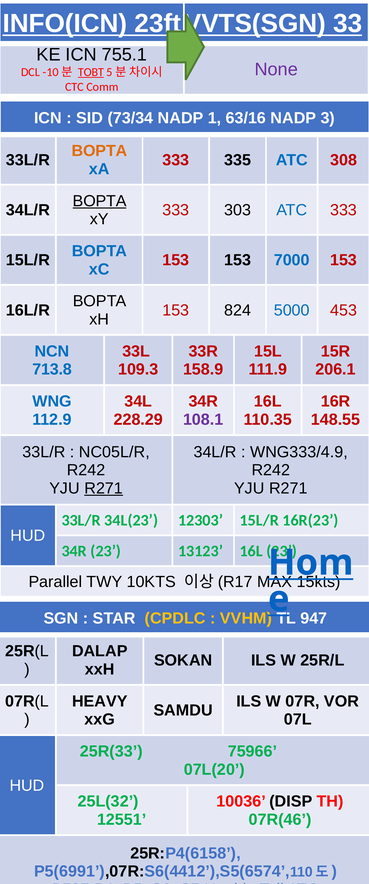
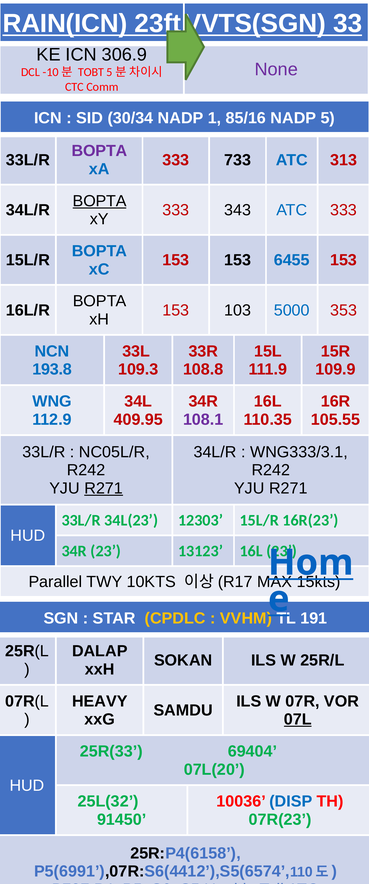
INFO(ICN: INFO(ICN -> RAIN(ICN
755.1: 755.1 -> 306.9
TOBT underline: present -> none
73/34: 73/34 -> 30/34
63/16: 63/16 -> 85/16
NADP 3: 3 -> 5
BOPTA at (99, 151) colour: orange -> purple
335: 335 -> 733
308: 308 -> 313
303: 303 -> 343
7000: 7000 -> 6455
824: 824 -> 103
453: 453 -> 353
713.8: 713.8 -> 193.8
158.9: 158.9 -> 108.8
206.1: 206.1 -> 109.9
228.29: 228.29 -> 409.95
148.55: 148.55 -> 105.55
WNG333/4.9: WNG333/4.9 -> WNG333/3.1
947: 947 -> 191
07L at (298, 718) underline: none -> present
75966: 75966 -> 69404
DISP colour: black -> blue
12551: 12551 -> 91450
07R(46: 07R(46 -> 07R(23
